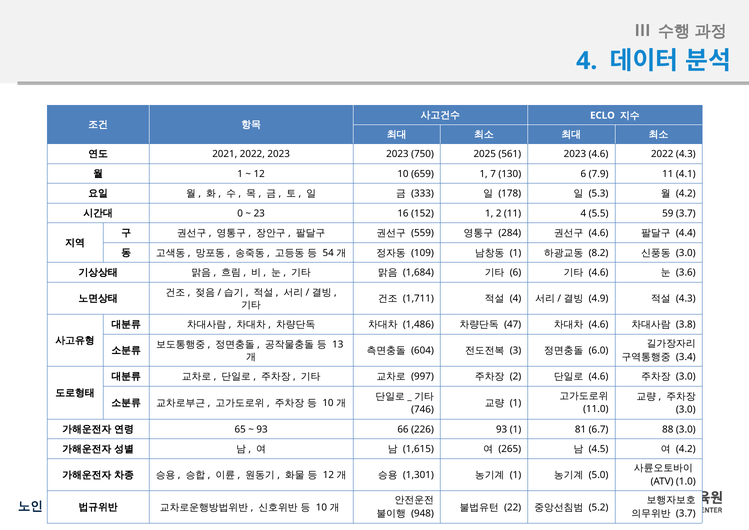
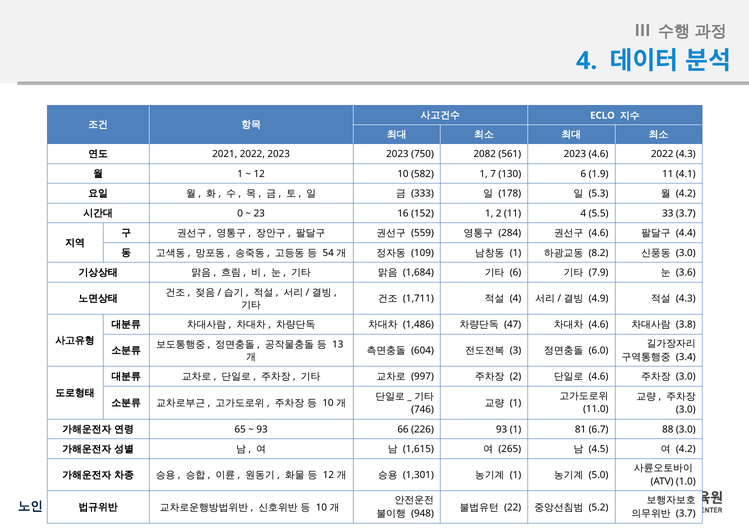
2025: 2025 -> 2082
659: 659 -> 582
7.9: 7.9 -> 1.9
5.5 59: 59 -> 33
4.6 at (599, 272): 4.6 -> 7.9
